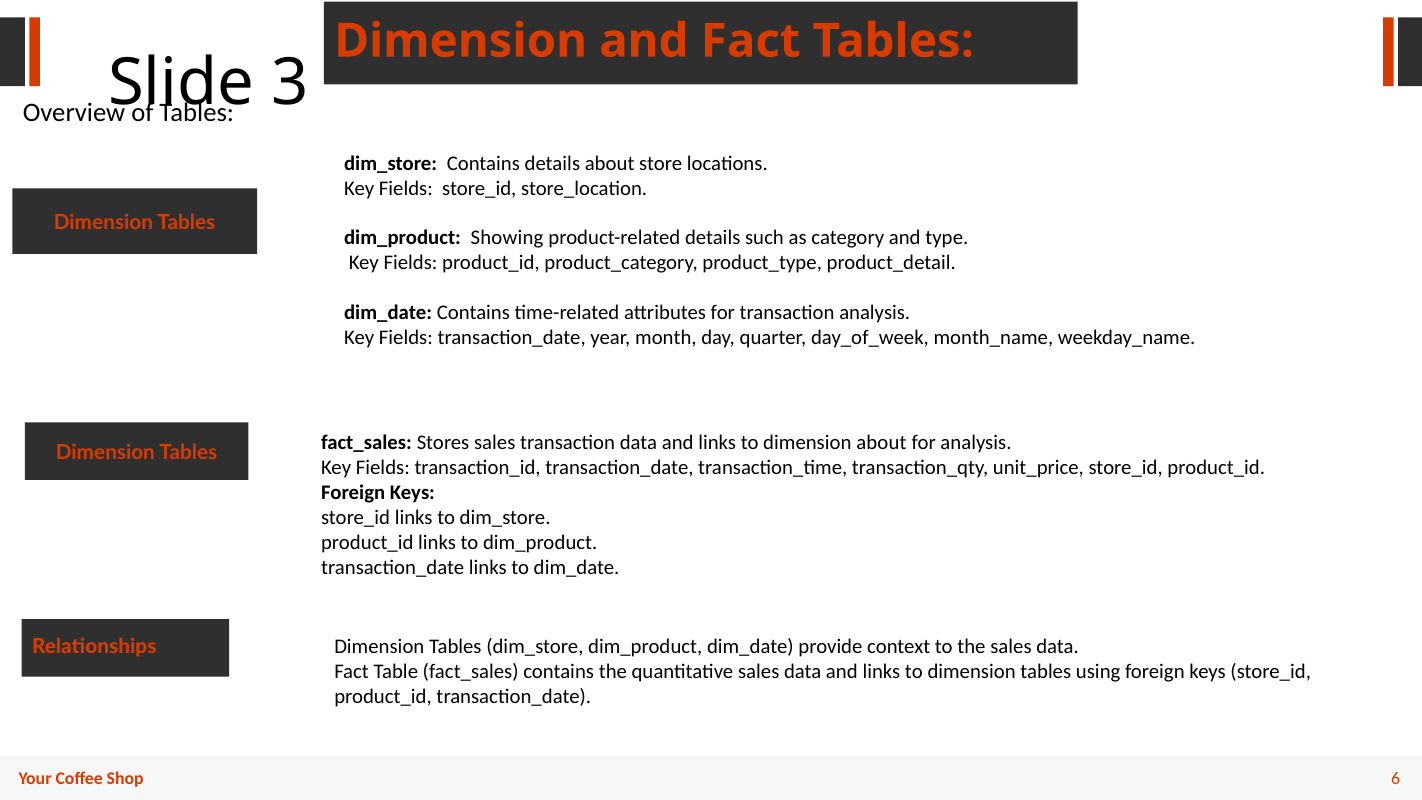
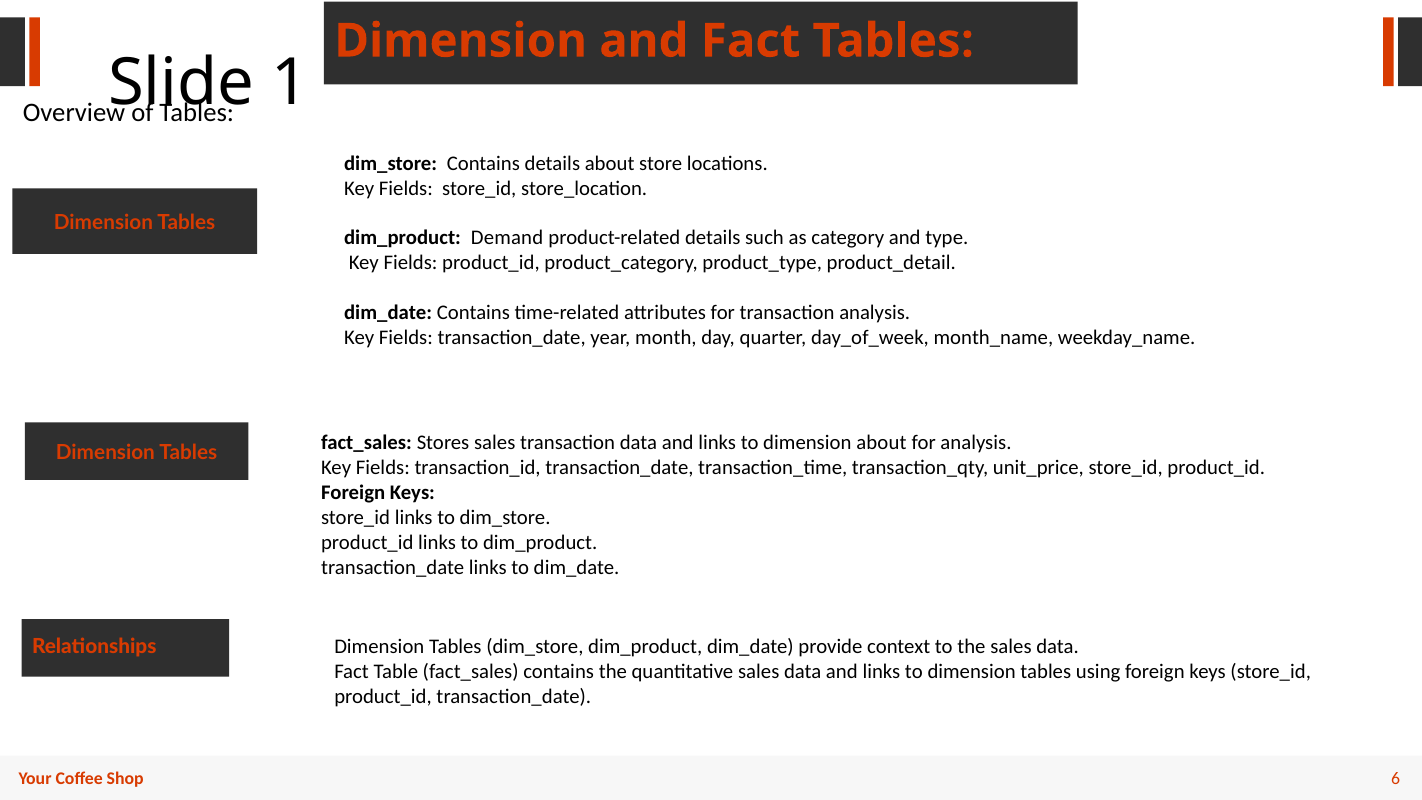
3: 3 -> 1
Showing: Showing -> Demand
